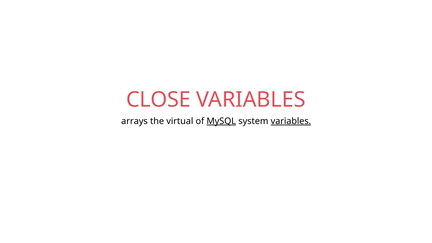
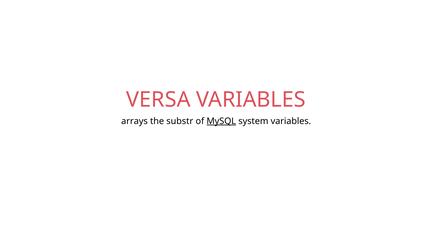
CLOSE: CLOSE -> VERSA
virtual: virtual -> substr
variables at (291, 121) underline: present -> none
